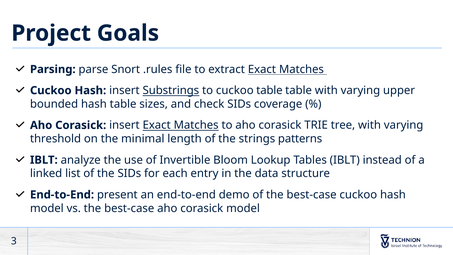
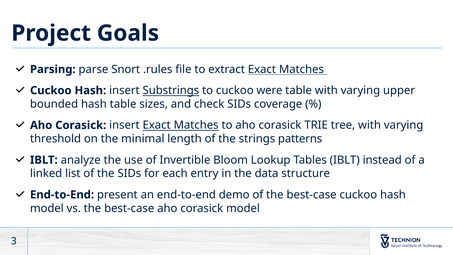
cuckoo table: table -> were
